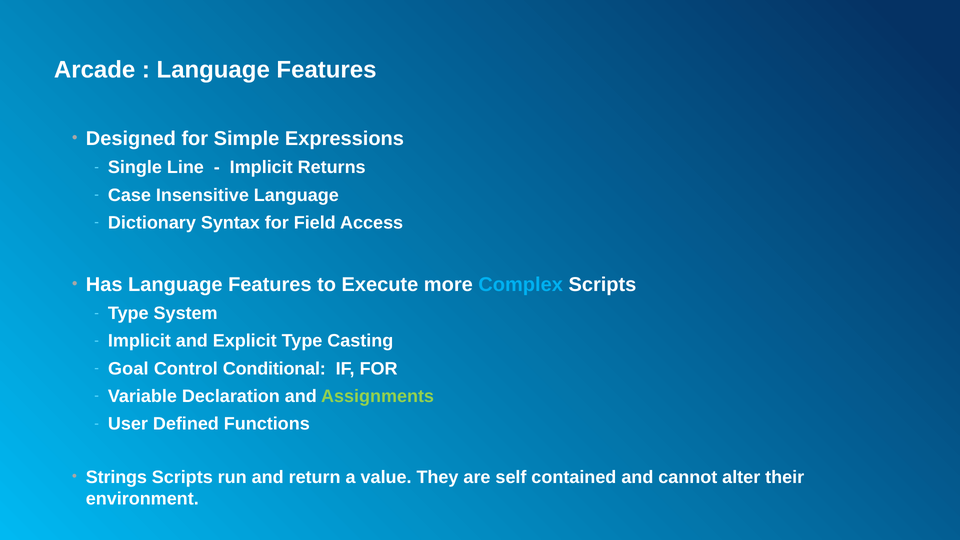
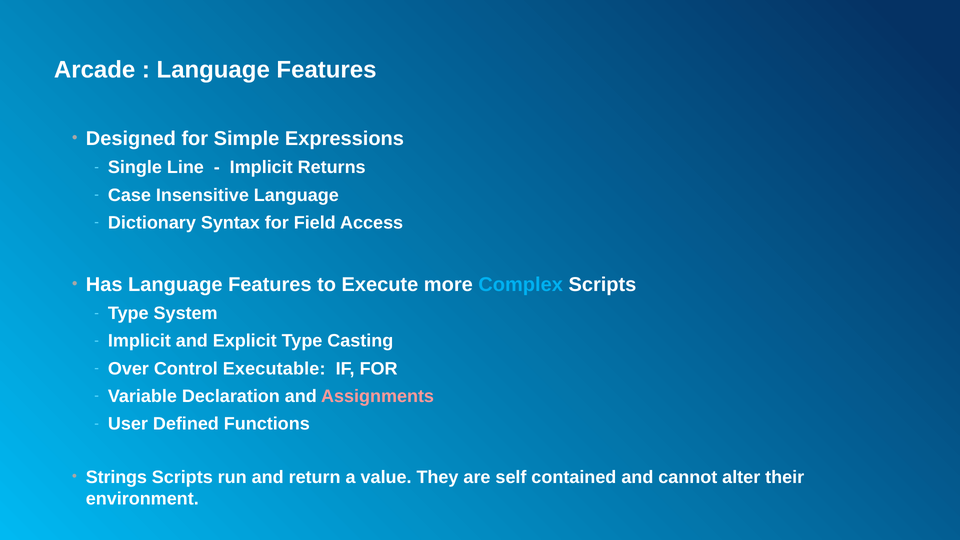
Goal: Goal -> Over
Conditional: Conditional -> Executable
Assignments colour: light green -> pink
